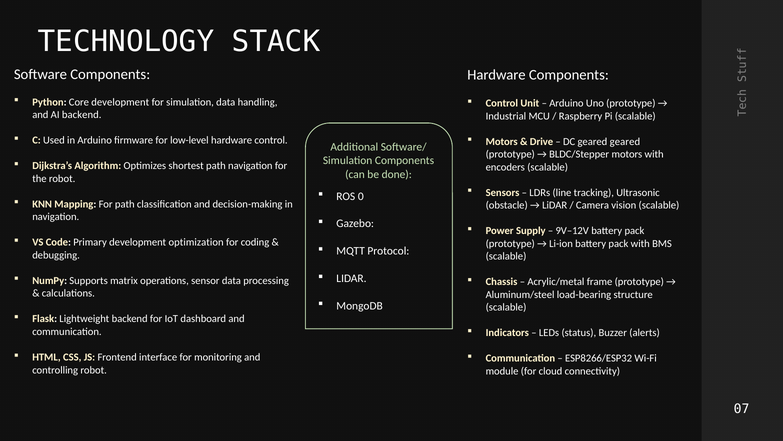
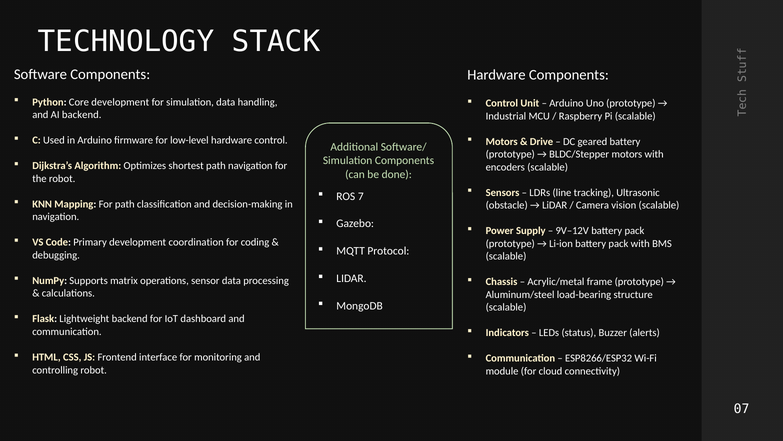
geared geared: geared -> battery
0: 0 -> 7
optimization: optimization -> coordination
